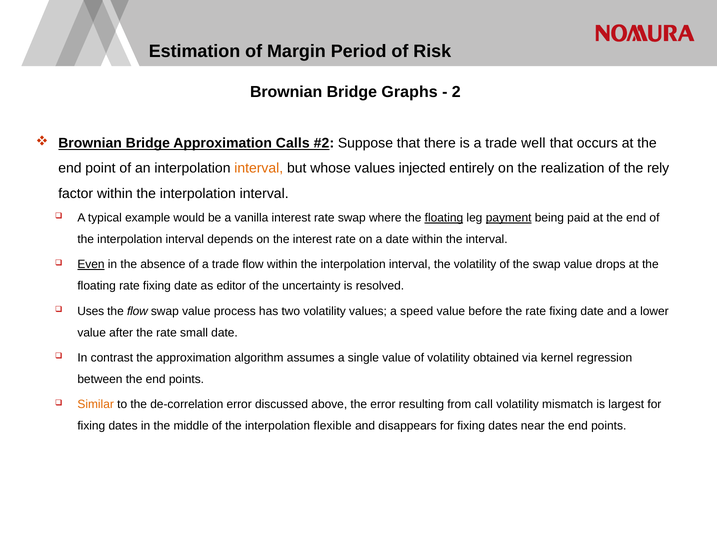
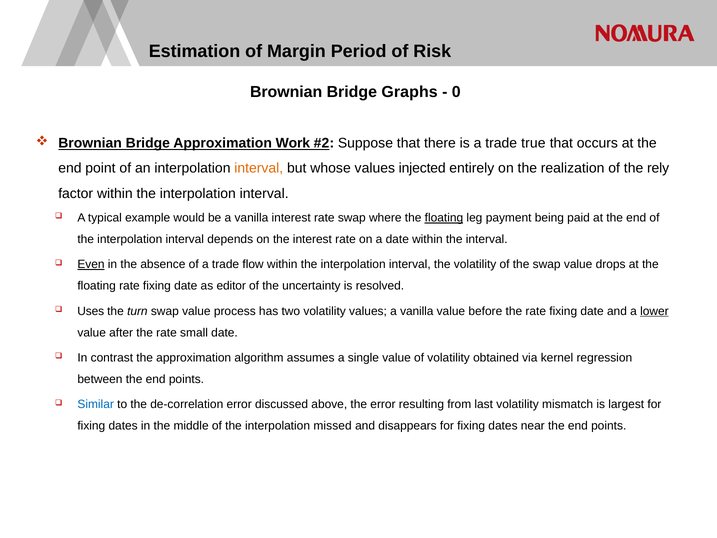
2: 2 -> 0
Calls: Calls -> Work
well: well -> true
payment underline: present -> none
the flow: flow -> turn
values a speed: speed -> vanilla
lower underline: none -> present
Similar colour: orange -> blue
call: call -> last
flexible: flexible -> missed
